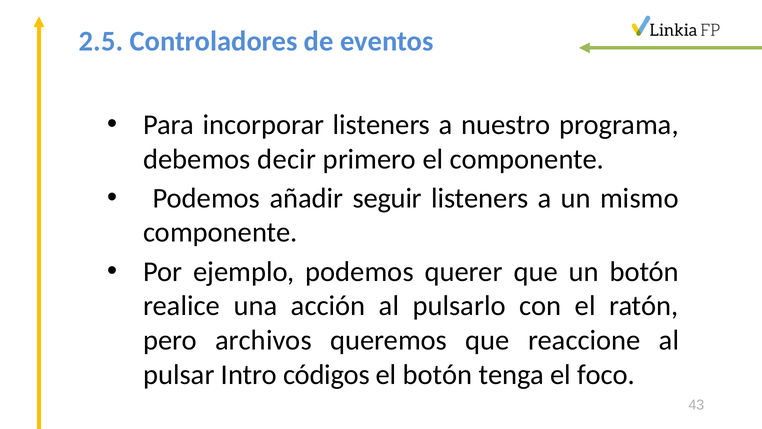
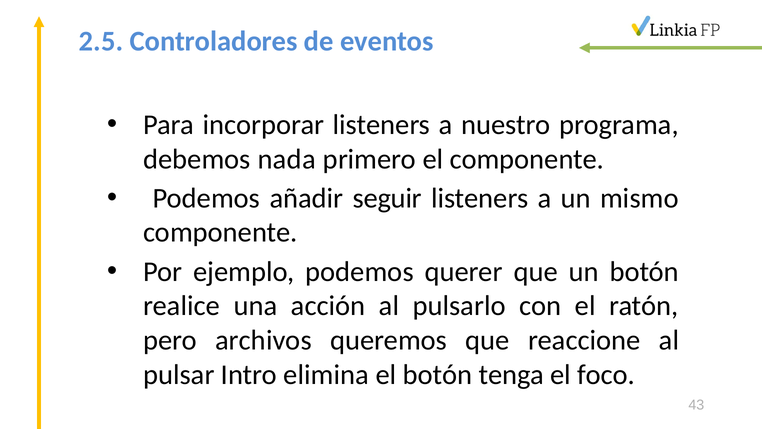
decir: decir -> nada
códigos: códigos -> elimina
